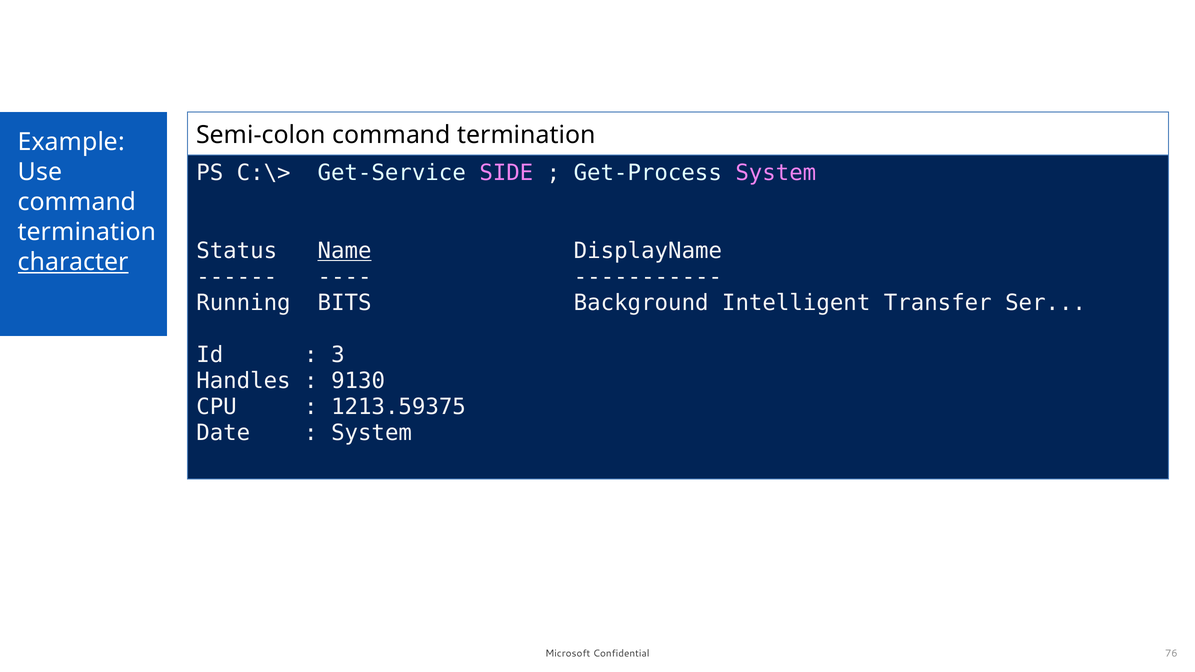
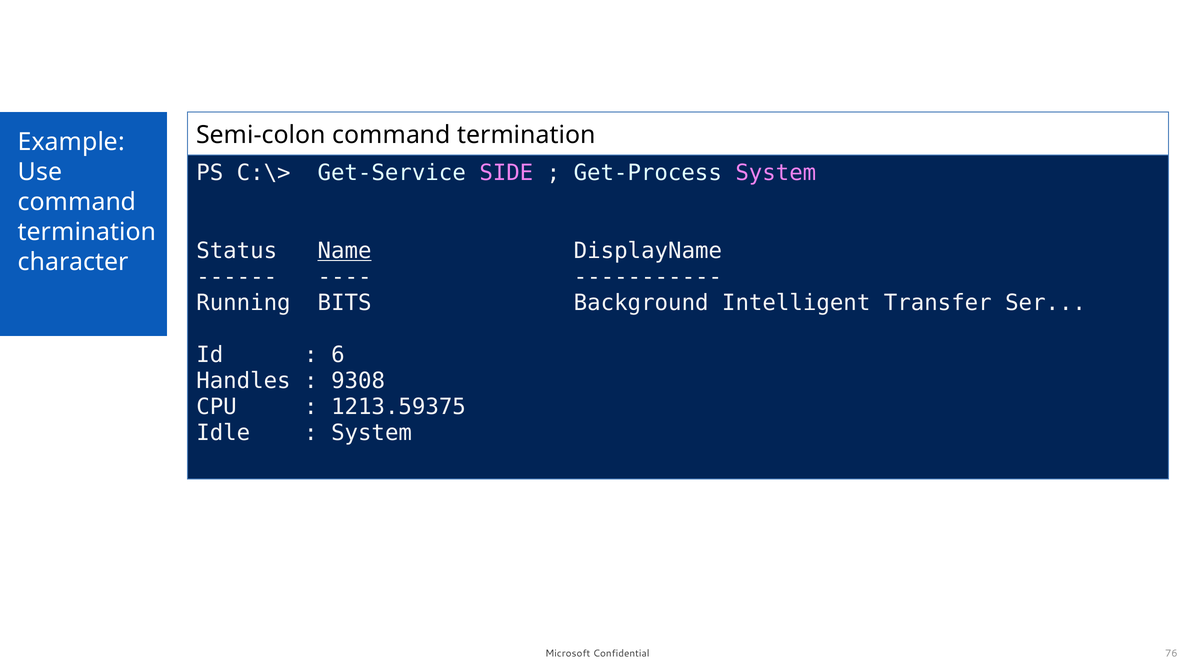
character underline: present -> none
3: 3 -> 6
9130: 9130 -> 9308
Date: Date -> Idle
